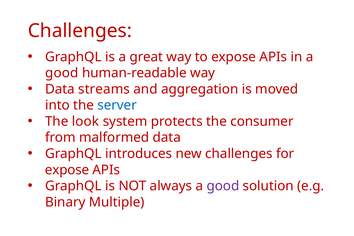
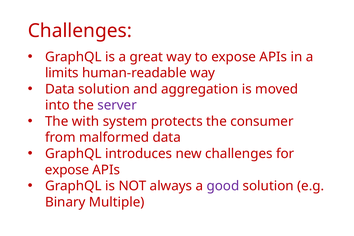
good at (62, 73): good -> limits
Data streams: streams -> solution
server colour: blue -> purple
look: look -> with
